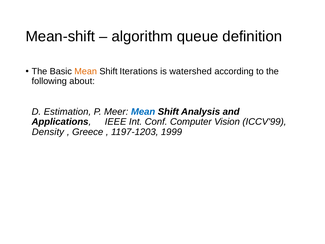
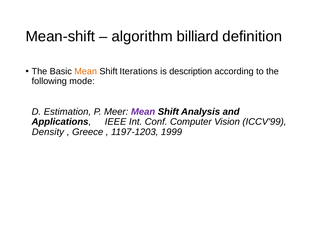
queue: queue -> billiard
watershed: watershed -> description
about: about -> mode
Mean at (143, 112) colour: blue -> purple
